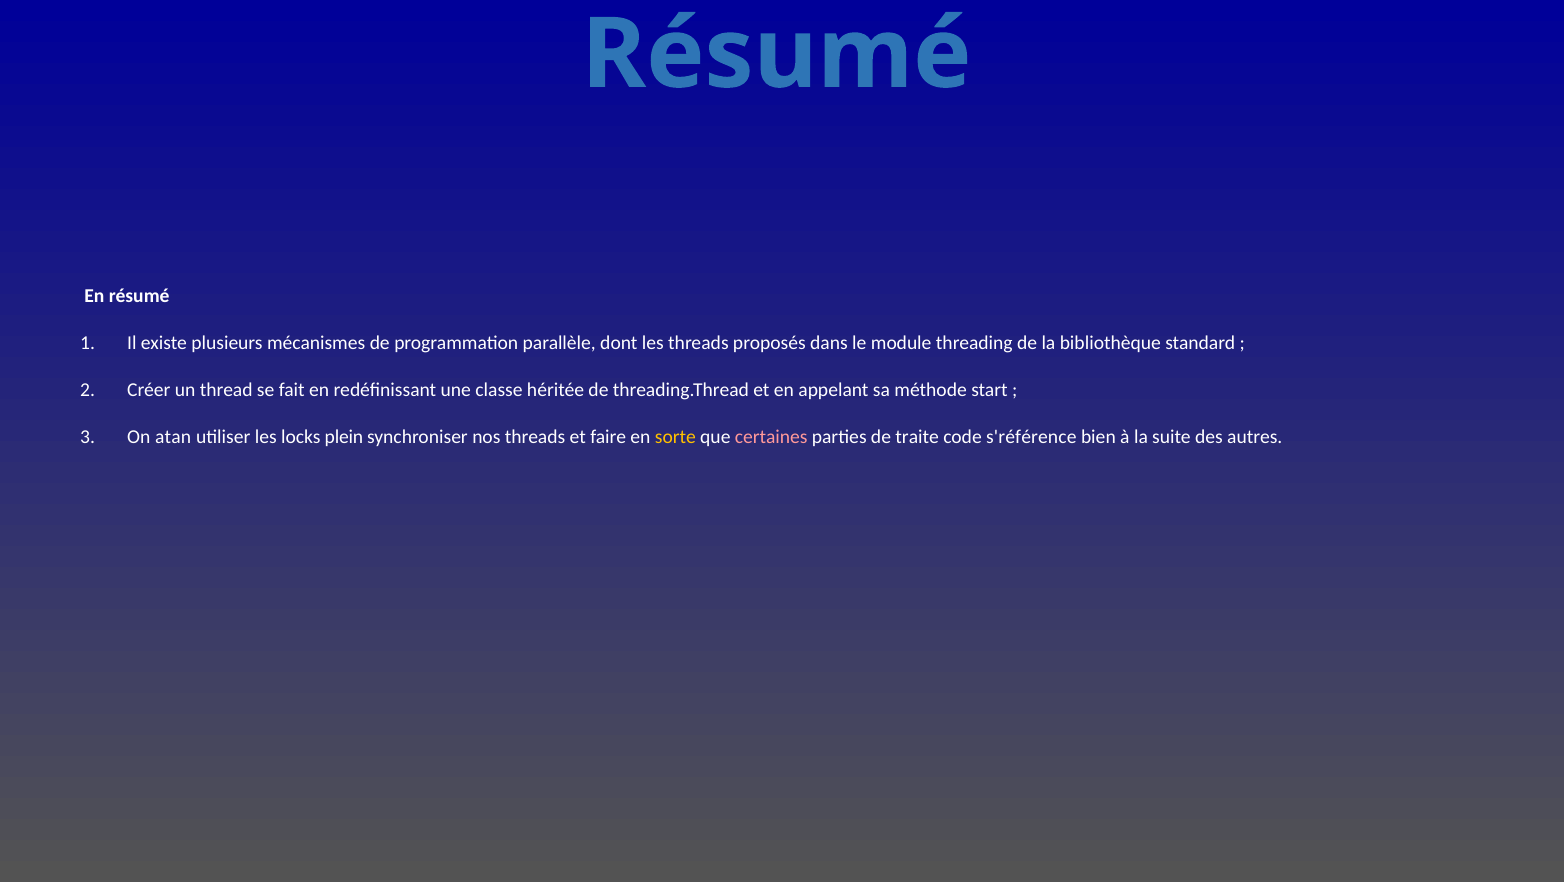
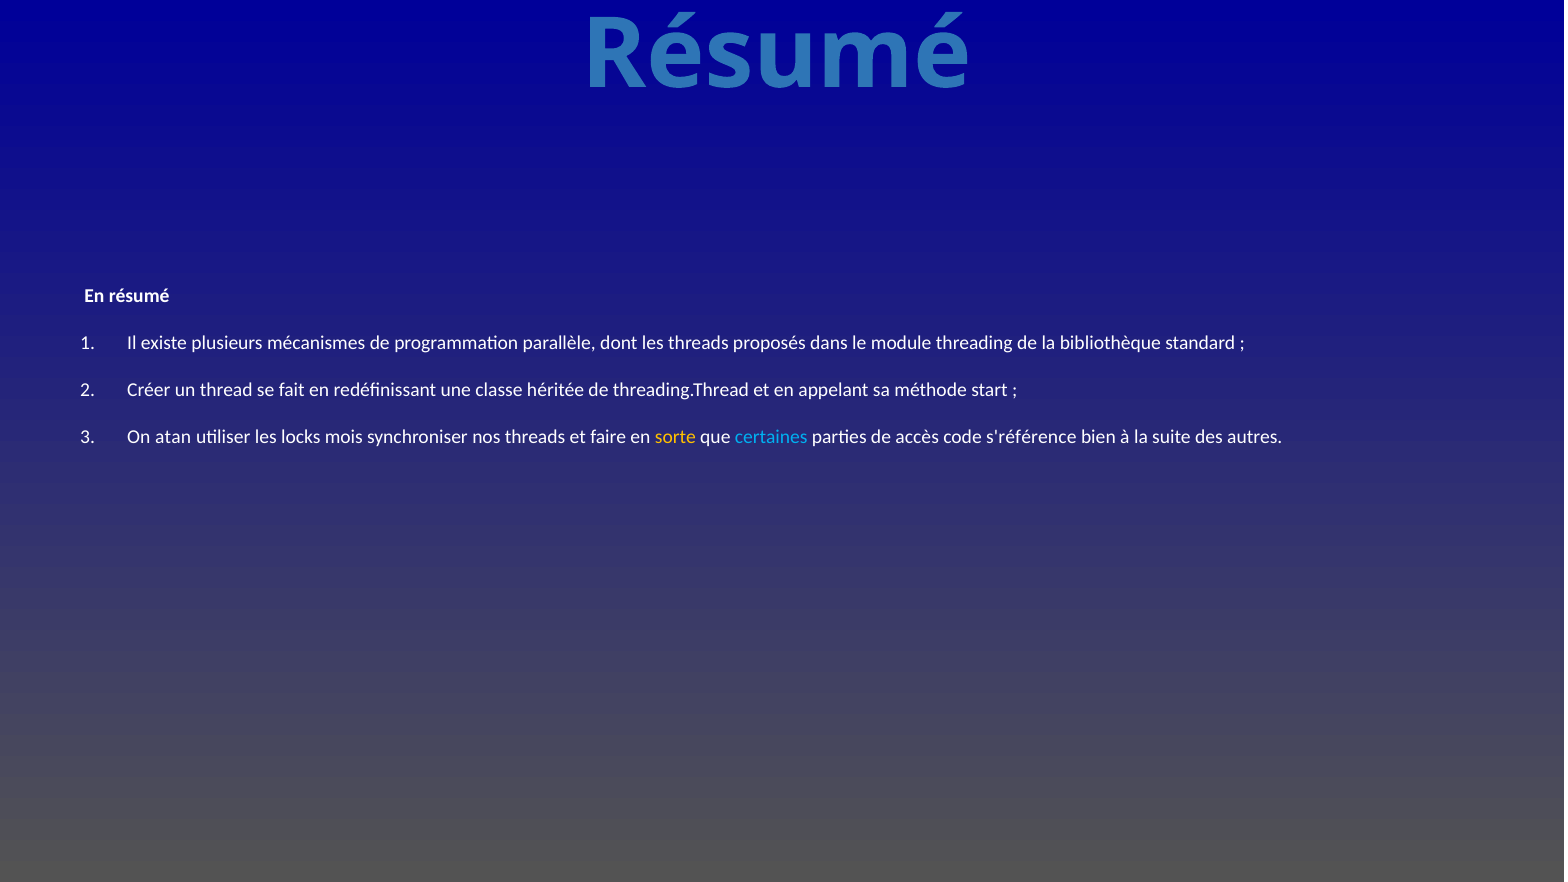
plein: plein -> mois
certaines colour: pink -> light blue
traite: traite -> accès
